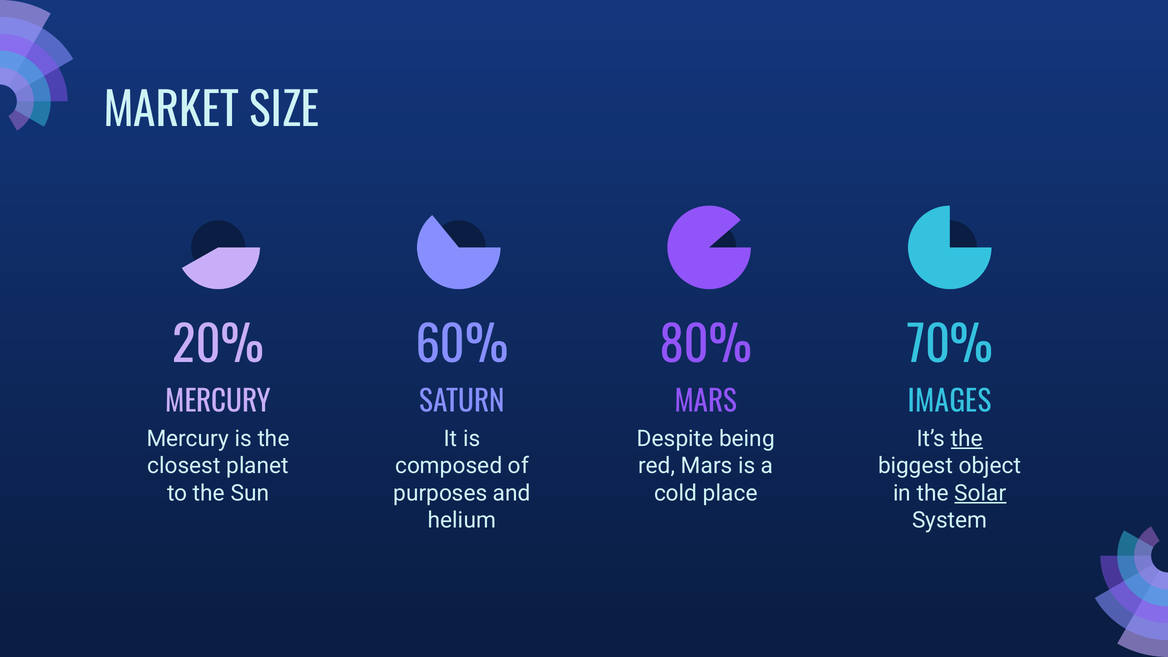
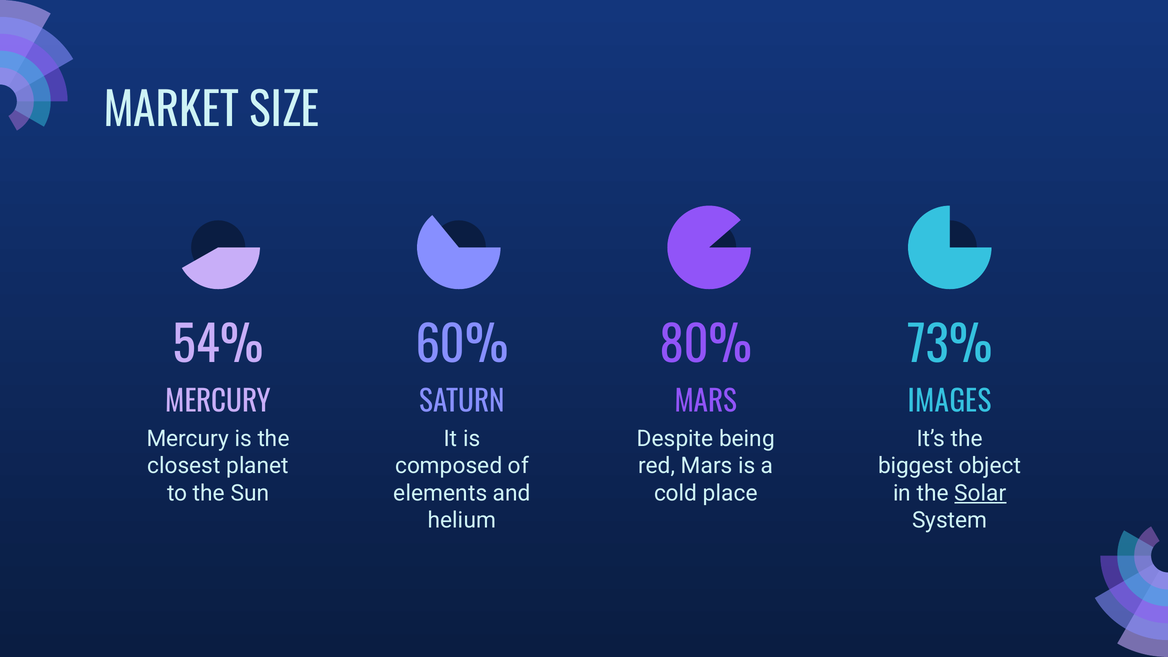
20%: 20% -> 54%
70%: 70% -> 73%
the at (967, 439) underline: present -> none
purposes: purposes -> elements
